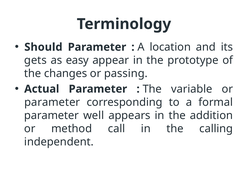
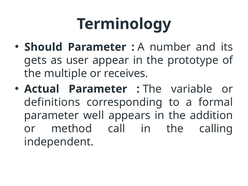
location: location -> number
easy: easy -> user
changes: changes -> multiple
passing: passing -> receives
parameter at (52, 102): parameter -> definitions
